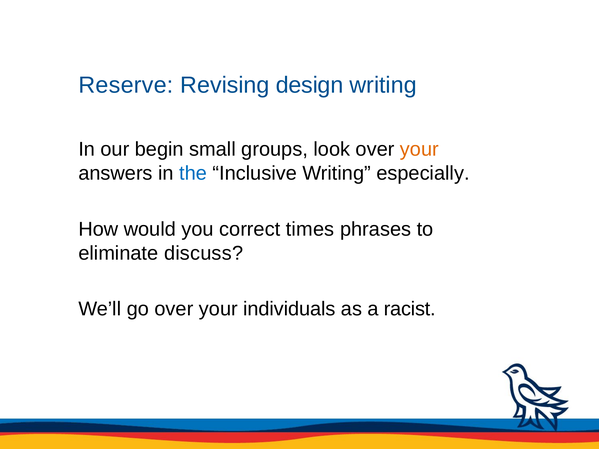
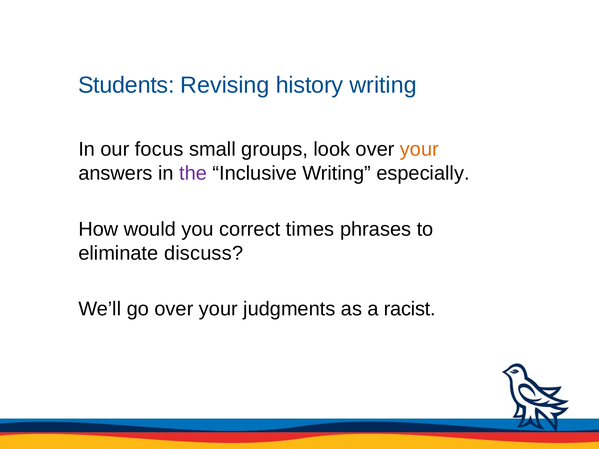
Reserve: Reserve -> Students
design: design -> history
begin: begin -> focus
the colour: blue -> purple
individuals: individuals -> judgments
